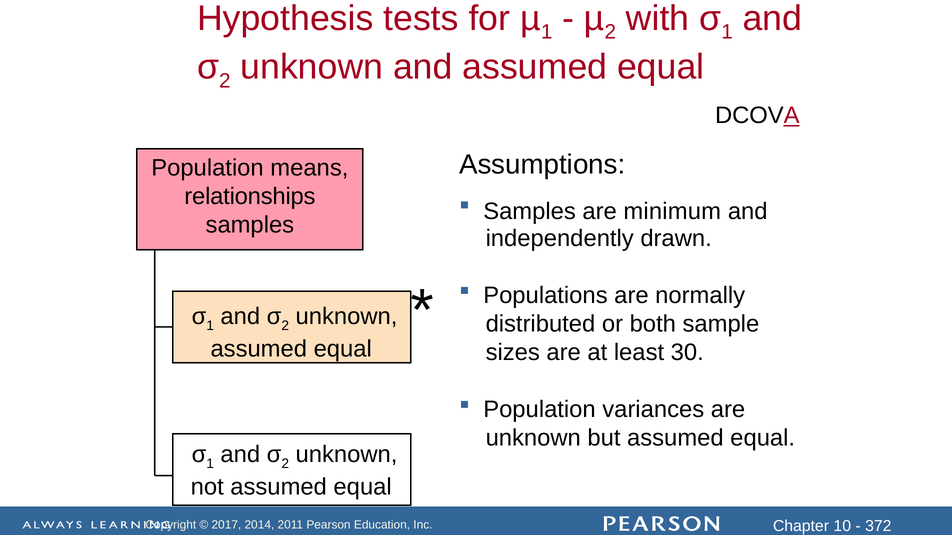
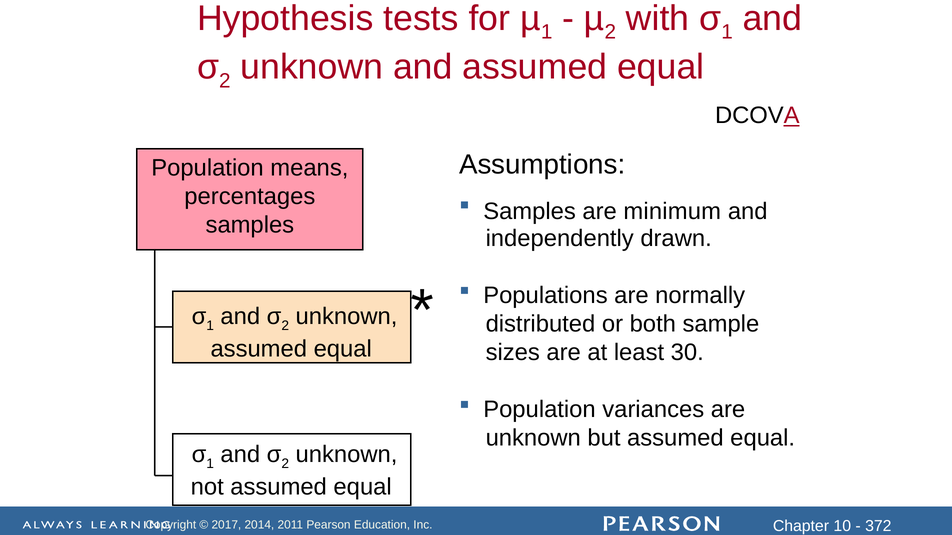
relationships: relationships -> percentages
